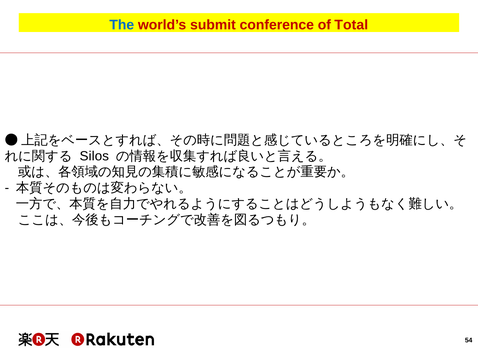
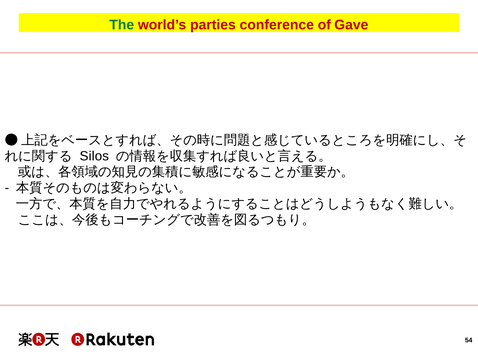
The colour: blue -> green
submit: submit -> parties
Total: Total -> Gave
